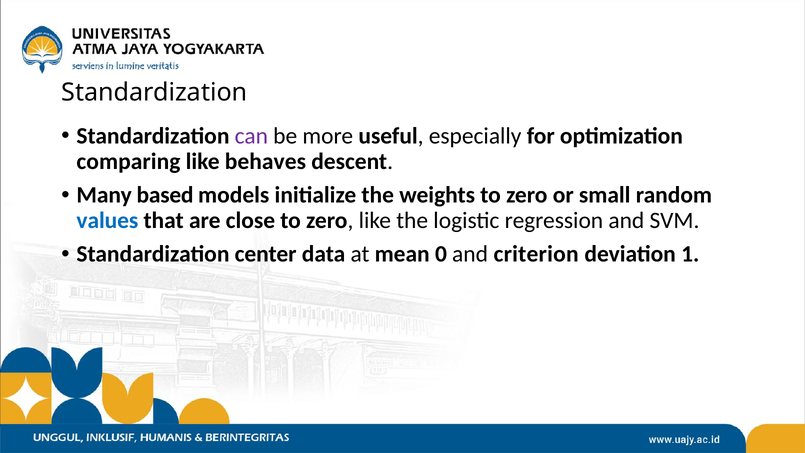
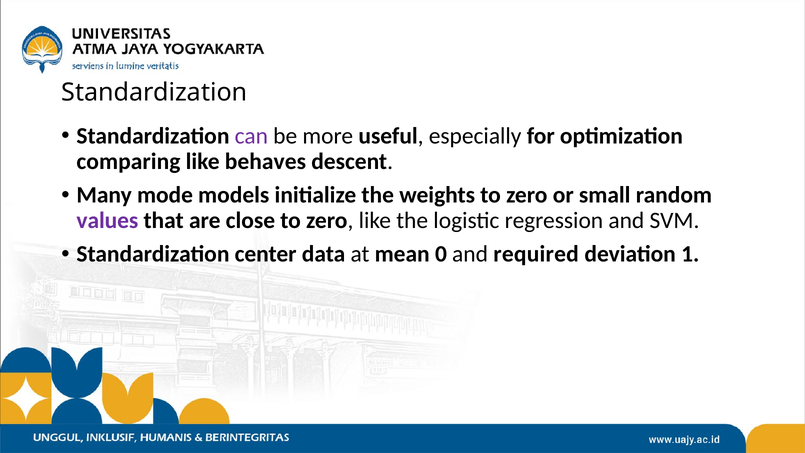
based: based -> mode
values colour: blue -> purple
criterion: criterion -> required
